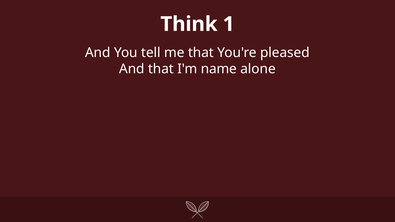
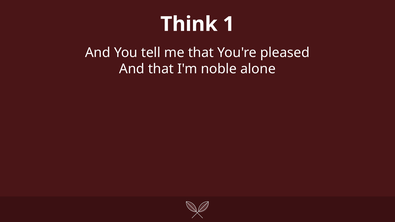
name: name -> noble
